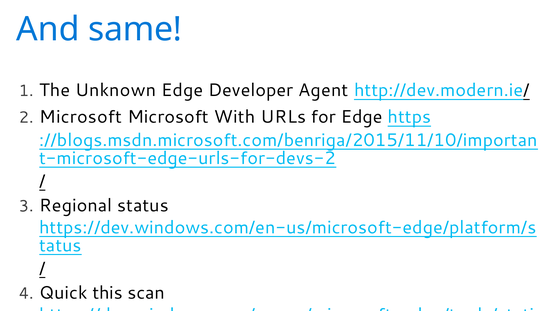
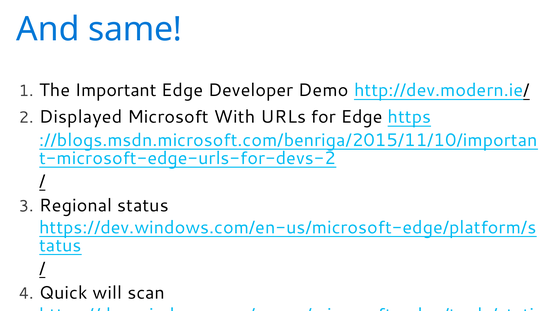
Unknown: Unknown -> Important
Agent: Agent -> Demo
Microsoft at (81, 117): Microsoft -> Displayed
this: this -> will
